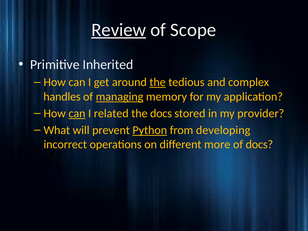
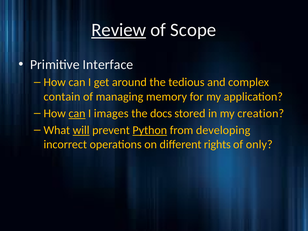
Inherited: Inherited -> Interface
the at (158, 82) underline: present -> none
handles: handles -> contain
managing underline: present -> none
related: related -> images
provider: provider -> creation
will underline: none -> present
more: more -> rights
of docs: docs -> only
